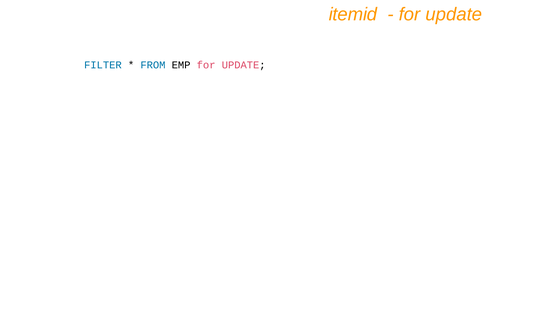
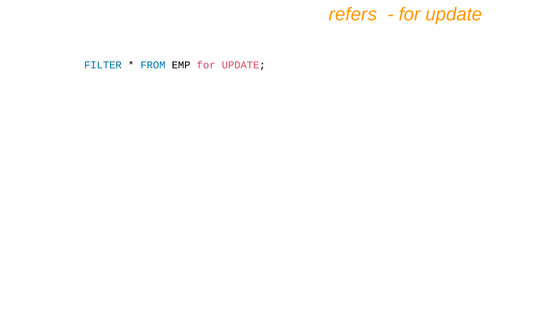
itemid: itemid -> refers
